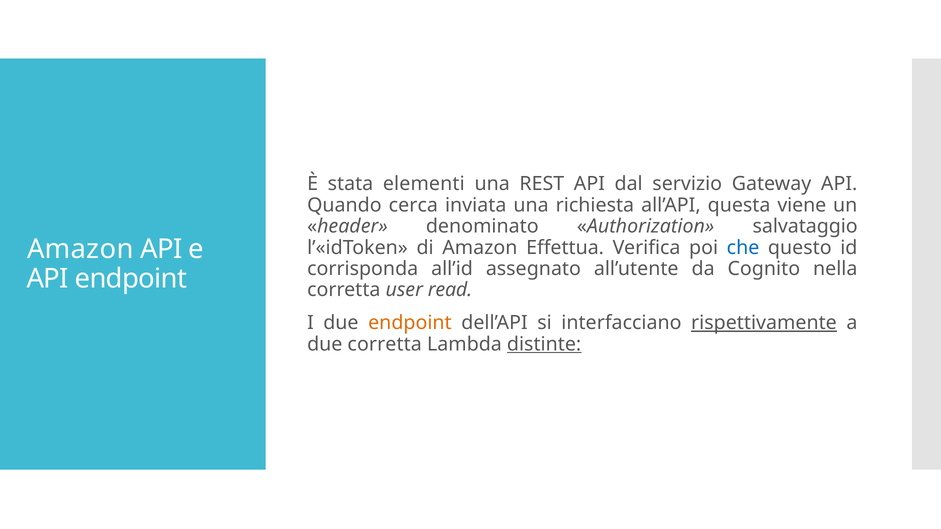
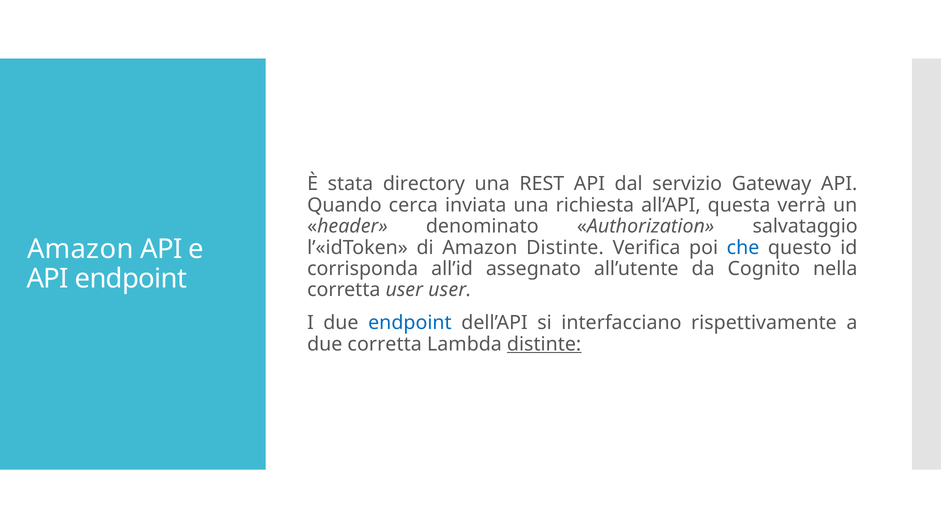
elementi: elementi -> directory
viene: viene -> verrà
Amazon Effettua: Effettua -> Distinte
user read: read -> user
endpoint at (410, 323) colour: orange -> blue
rispettivamente underline: present -> none
